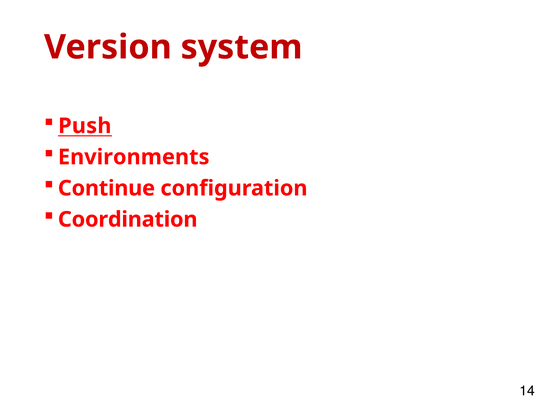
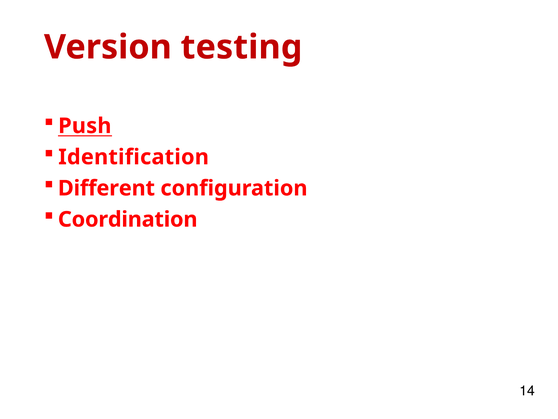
system: system -> testing
Environments: Environments -> Identification
Continue: Continue -> Different
